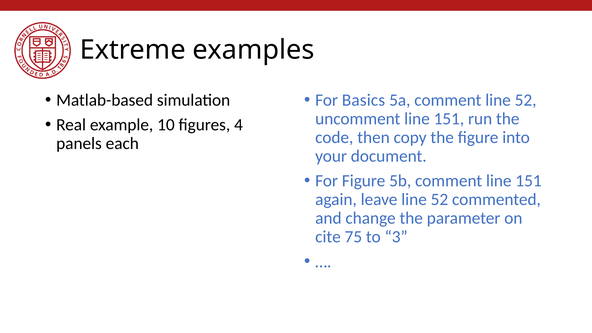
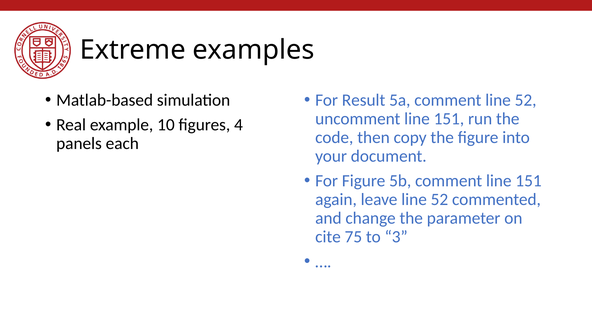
Basics: Basics -> Result
